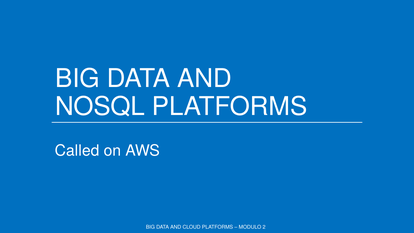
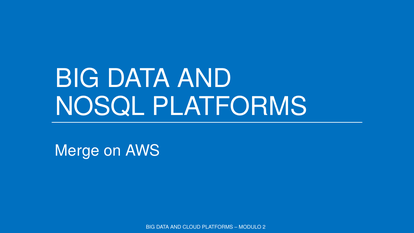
Called: Called -> Merge
